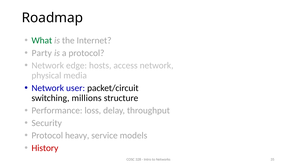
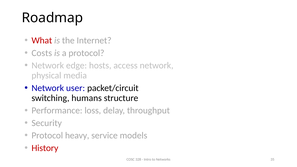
What colour: green -> red
Party: Party -> Costs
millions: millions -> humans
